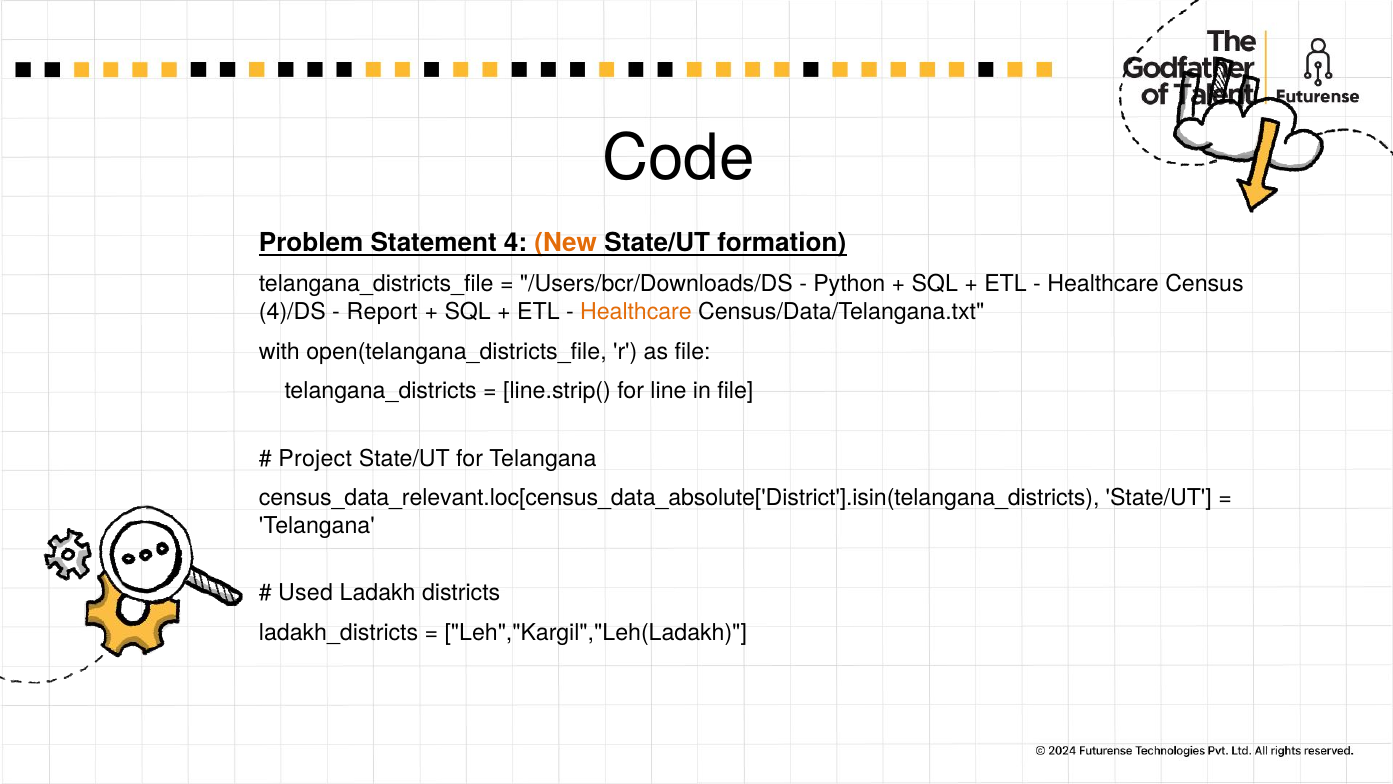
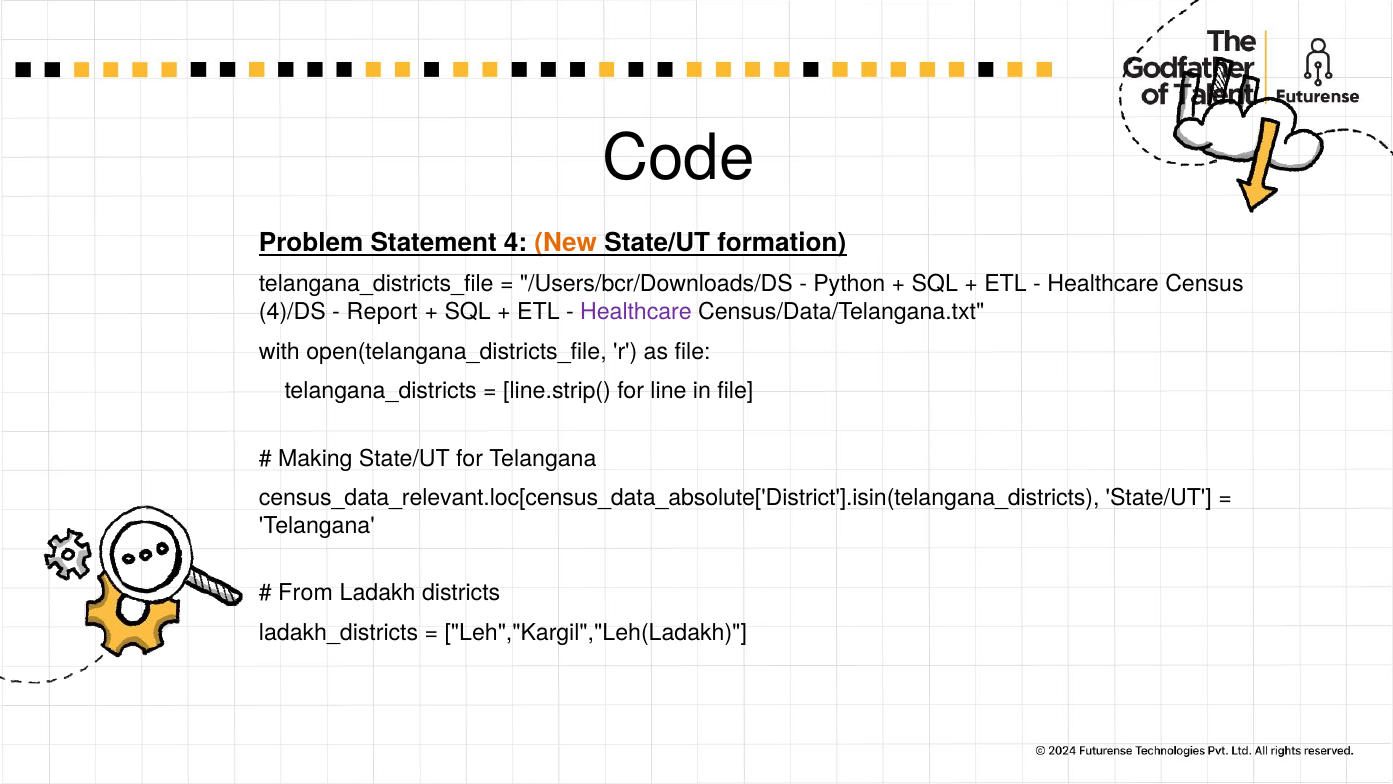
Healthcare at (636, 312) colour: orange -> purple
Project: Project -> Making
Used: Used -> From
